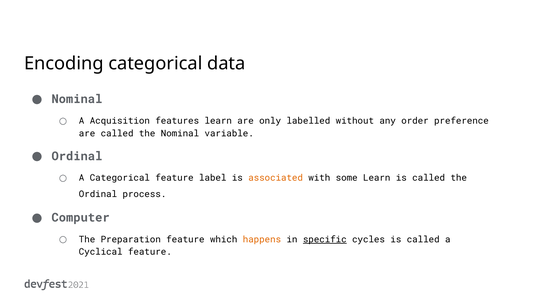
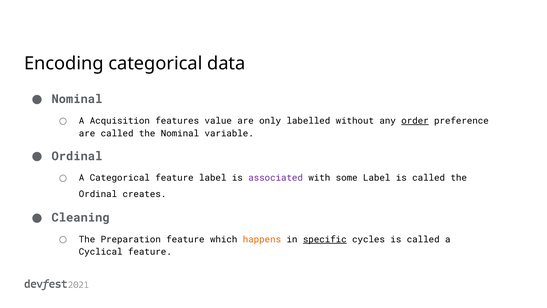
features learn: learn -> value
order underline: none -> present
associated colour: orange -> purple
some Learn: Learn -> Label
process: process -> creates
Computer: Computer -> Cleaning
